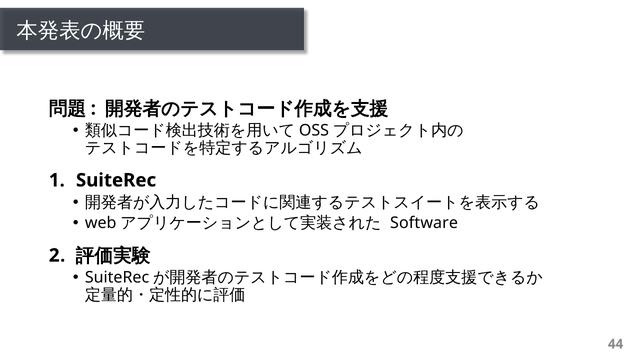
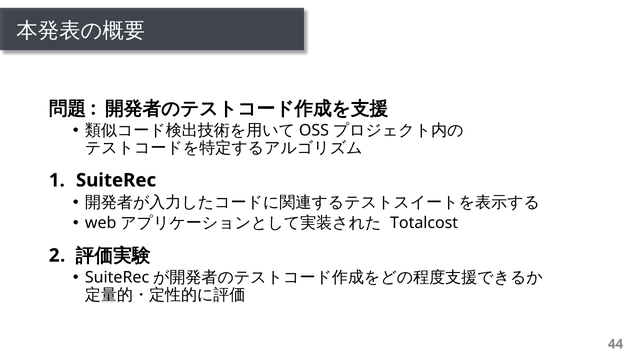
Software: Software -> Totalcost
